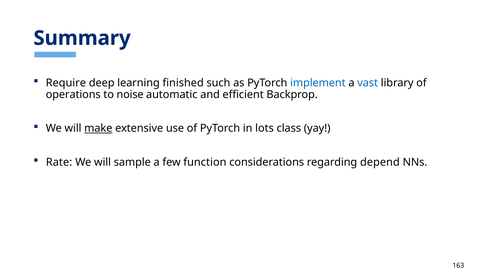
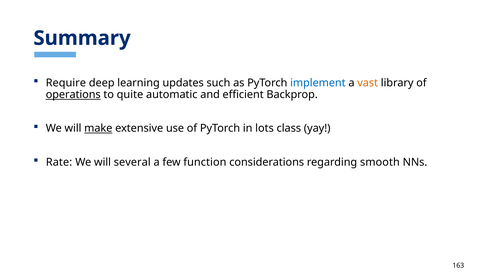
finished: finished -> updates
vast colour: blue -> orange
operations underline: none -> present
noise: noise -> quite
sample: sample -> several
depend: depend -> smooth
